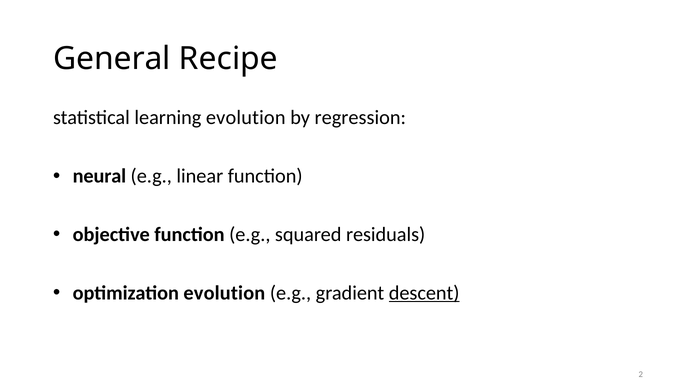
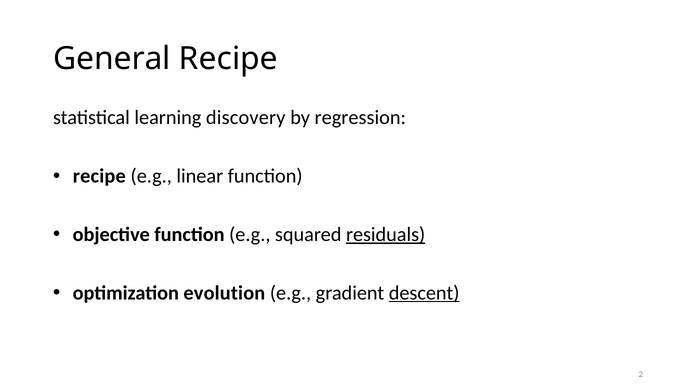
learning evolution: evolution -> discovery
neural at (99, 176): neural -> recipe
residuals underline: none -> present
